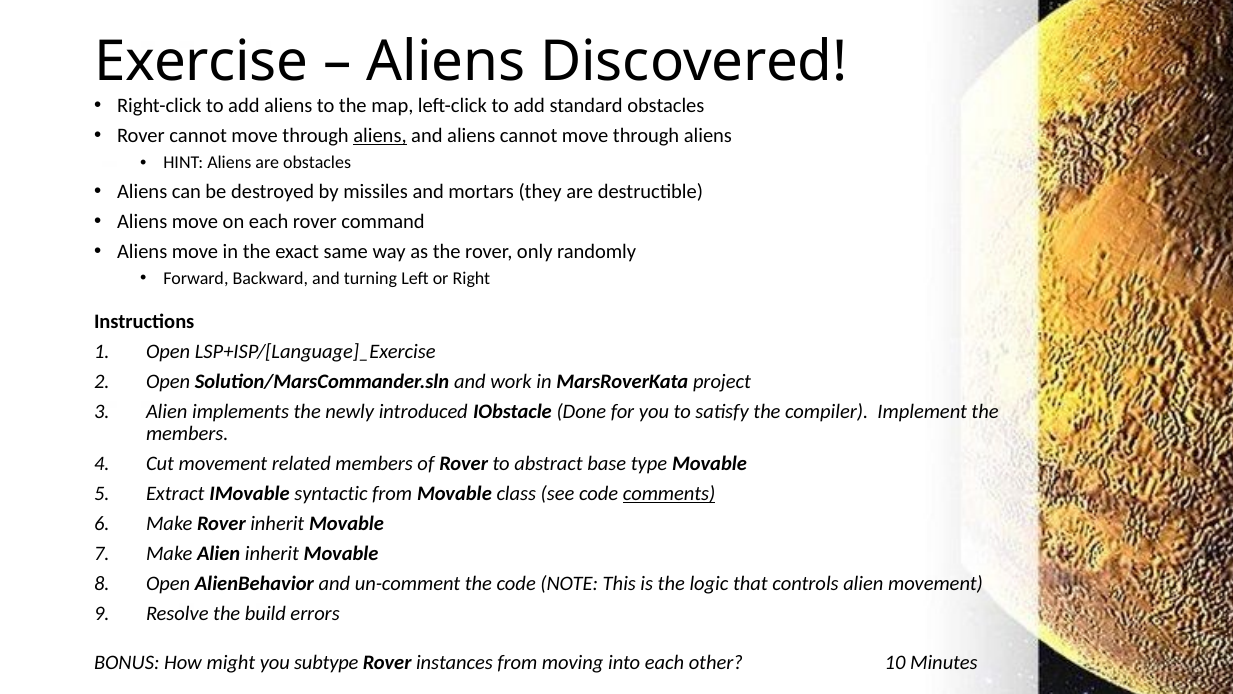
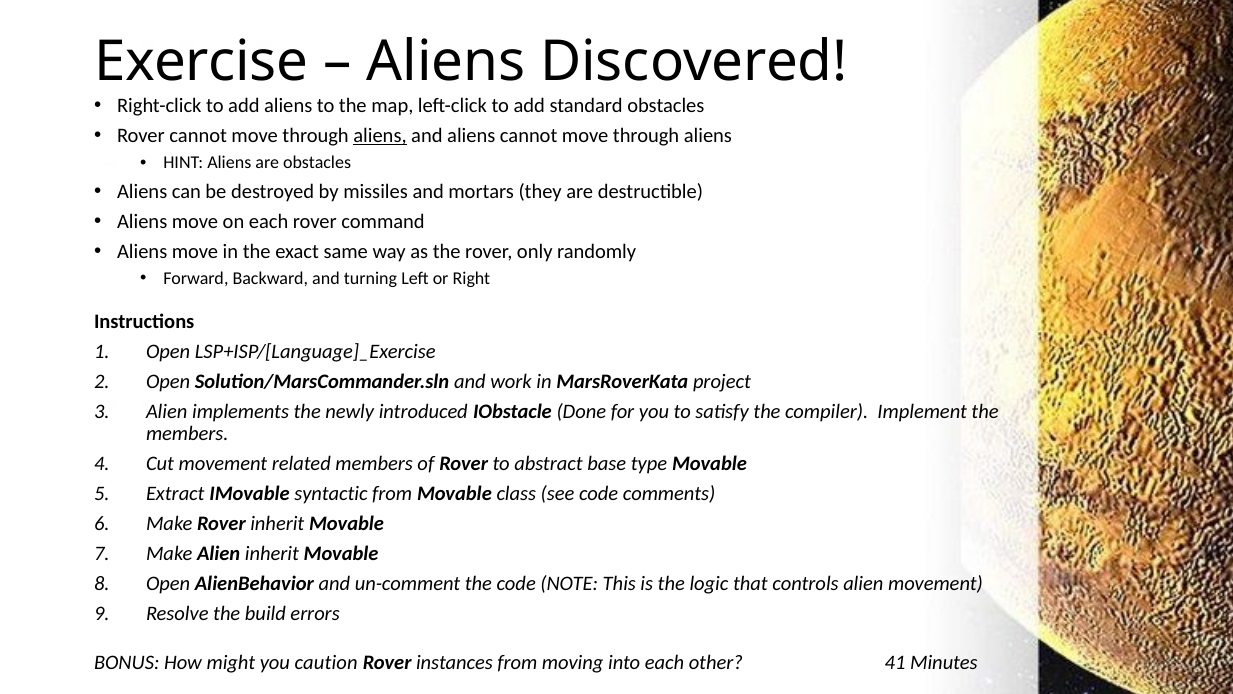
comments underline: present -> none
subtype: subtype -> caution
10: 10 -> 41
